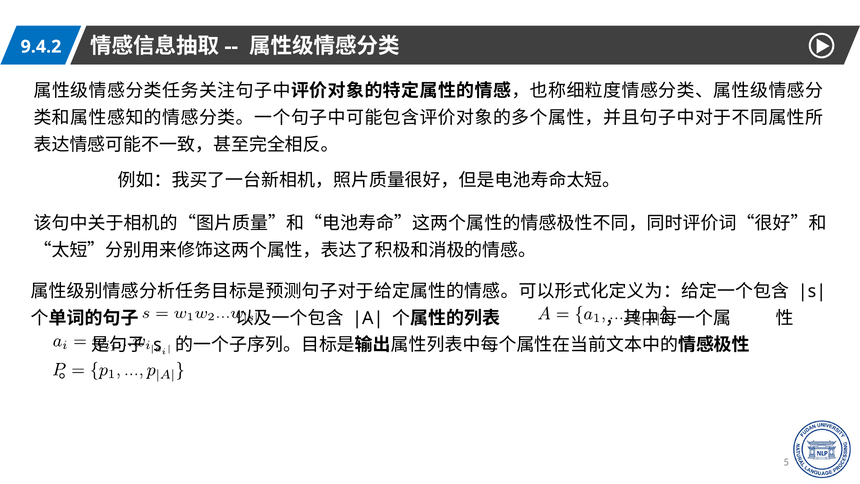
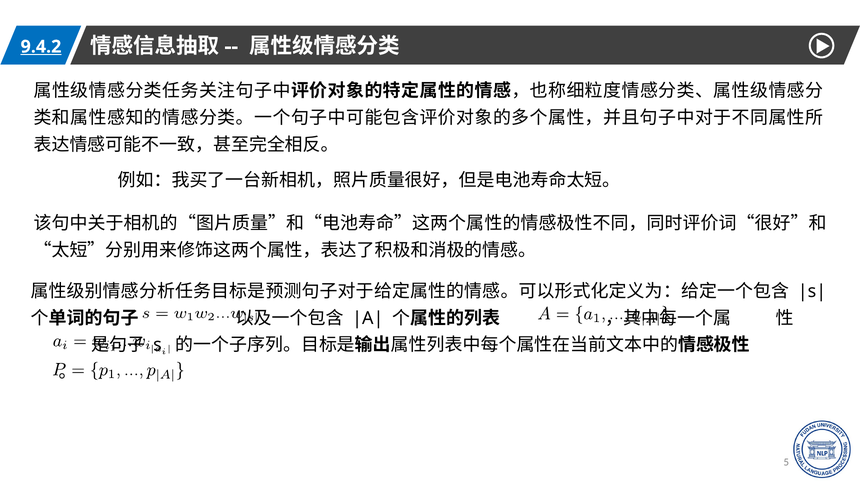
9.4.2 underline: none -> present
